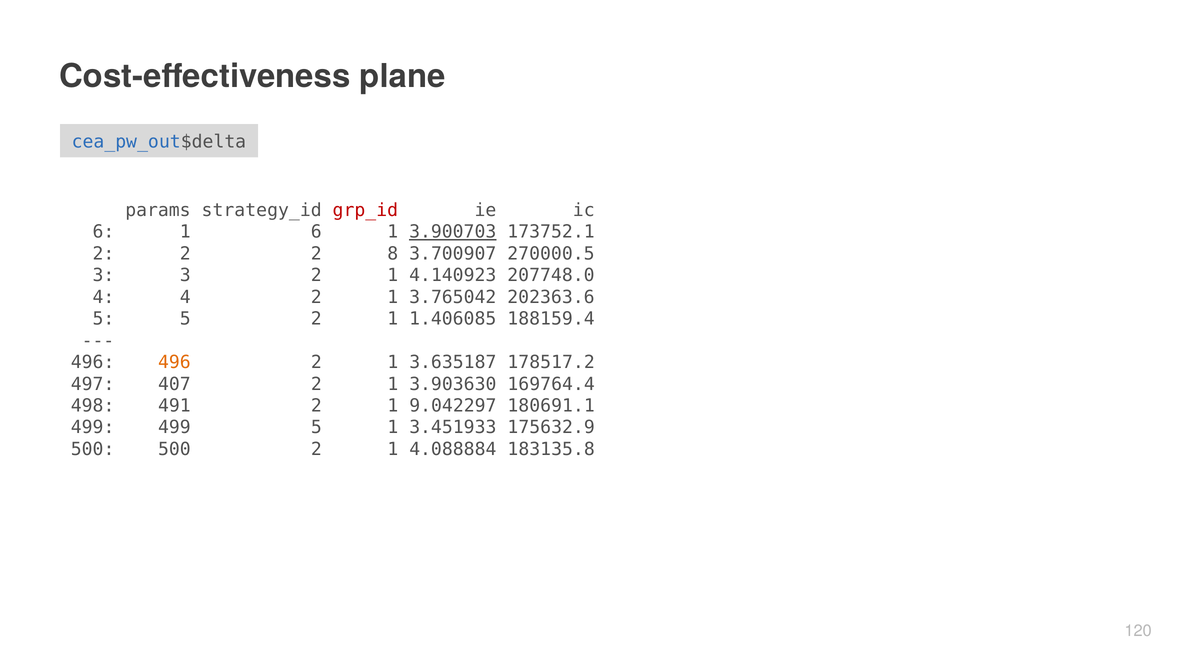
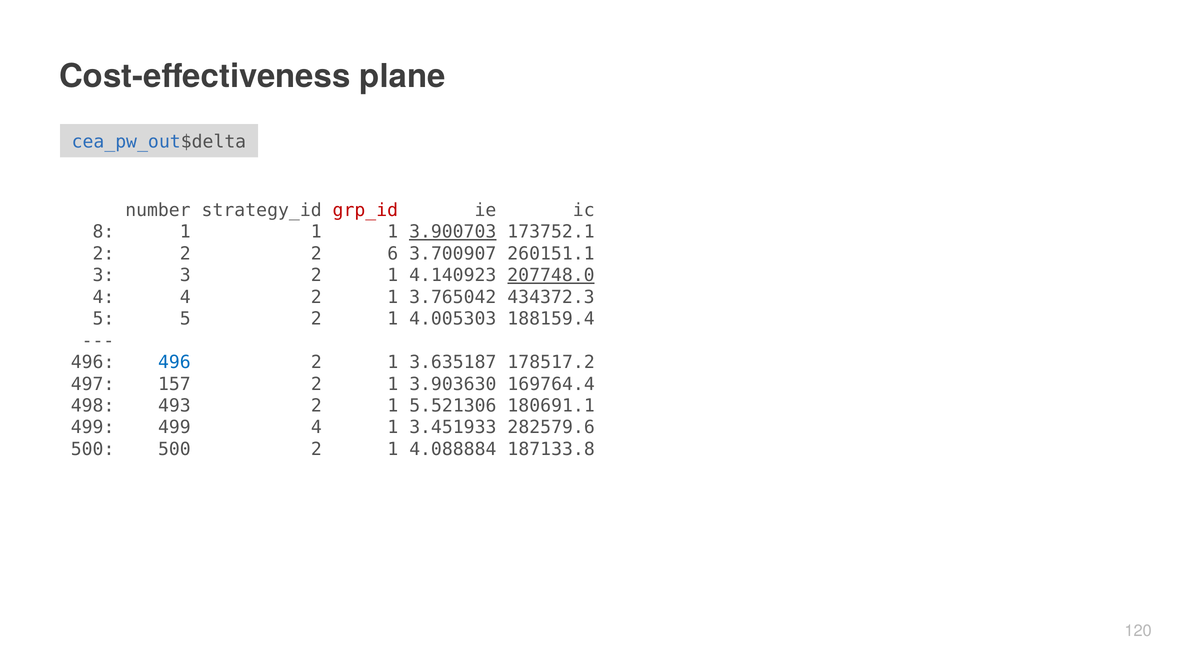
params: params -> number
6 at (103, 232): 6 -> 8
6 at (316, 232): 6 -> 1
8: 8 -> 6
270000.5: 270000.5 -> 260151.1
207748.0 underline: none -> present
202363.6: 202363.6 -> 434372.3
1.406085: 1.406085 -> 4.005303
496 at (174, 362) colour: orange -> blue
407: 407 -> 157
491: 491 -> 493
9.042297: 9.042297 -> 5.521306
499 5: 5 -> 4
175632.9: 175632.9 -> 282579.6
183135.8: 183135.8 -> 187133.8
